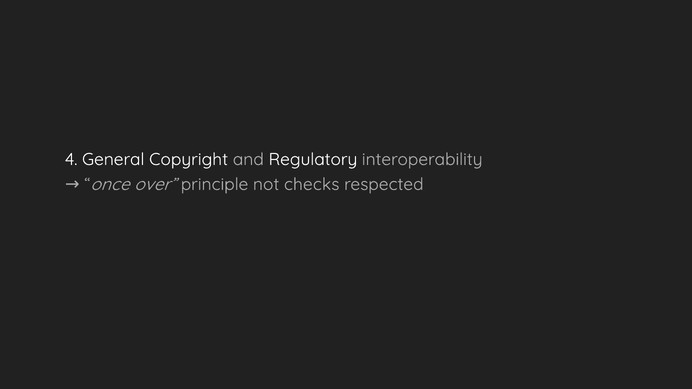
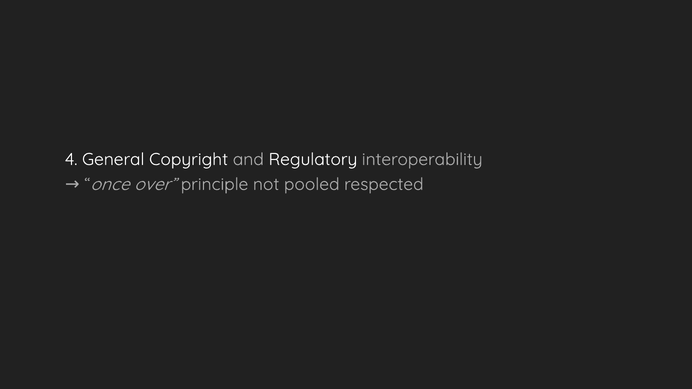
checks: checks -> pooled
